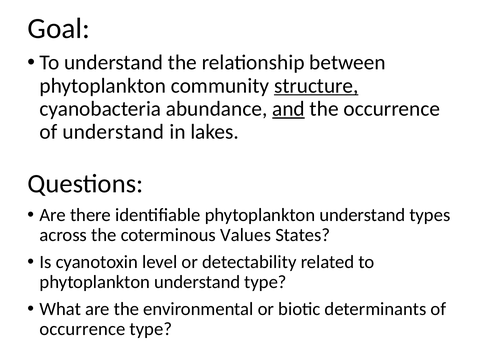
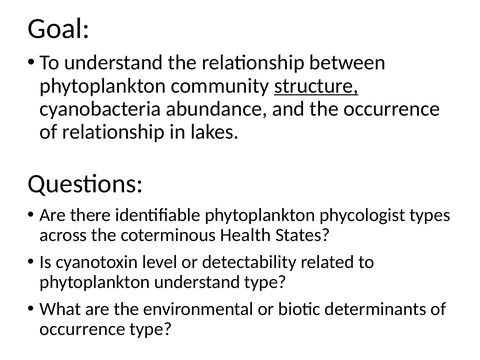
and underline: present -> none
of understand: understand -> relationship
identifiable phytoplankton understand: understand -> phycologist
Values: Values -> Health
